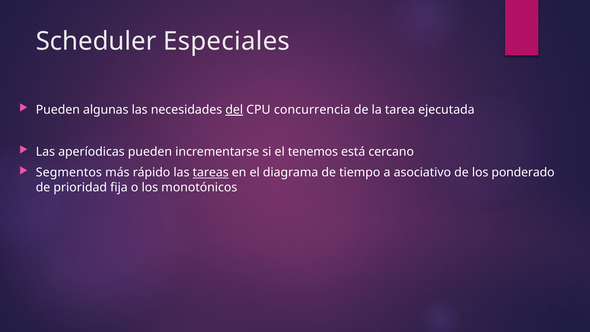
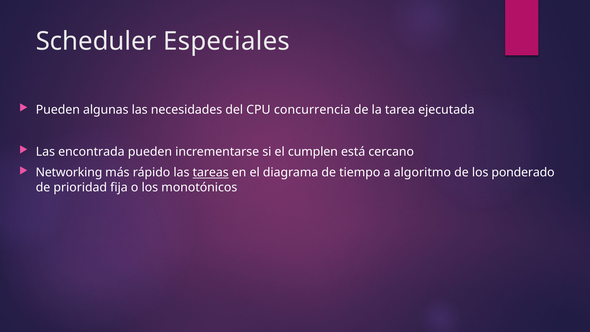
del underline: present -> none
aperíodicas: aperíodicas -> encontrada
tenemos: tenemos -> cumplen
Segmentos: Segmentos -> Networking
asociativo: asociativo -> algoritmo
